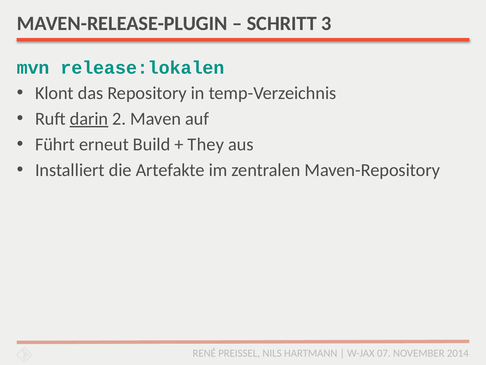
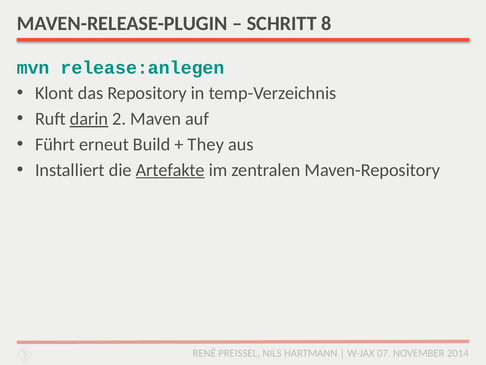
3: 3 -> 8
release:lokalen: release:lokalen -> release:anlegen
Artefakte underline: none -> present
